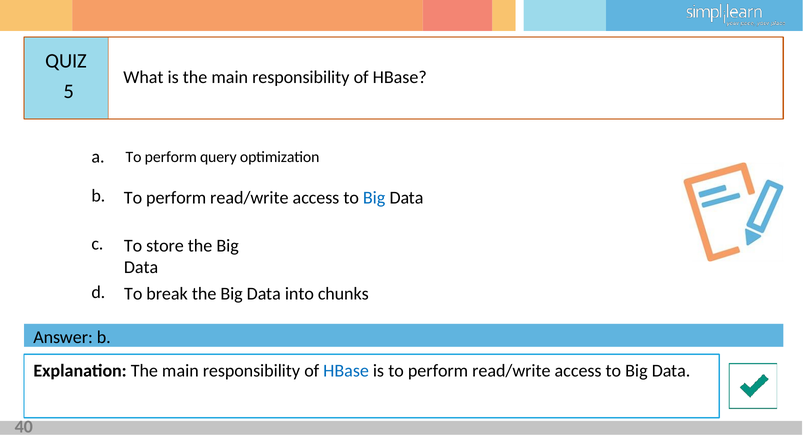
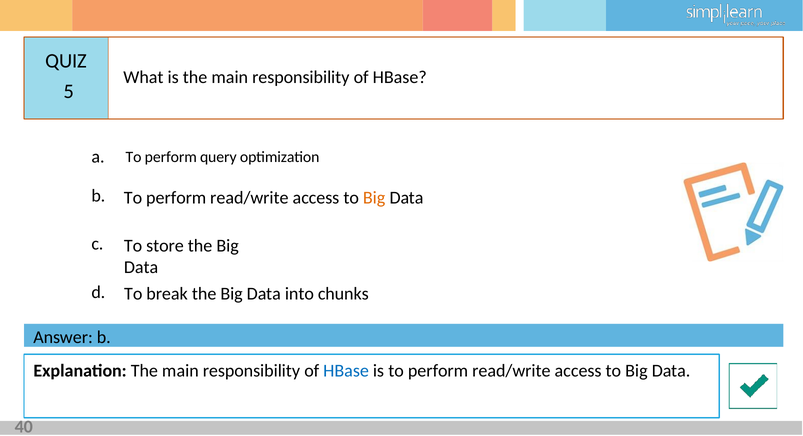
Big at (374, 197) colour: blue -> orange
